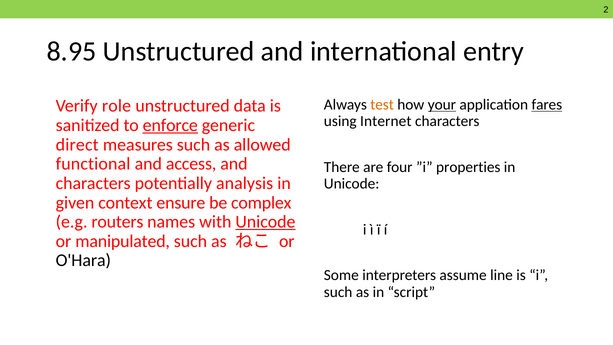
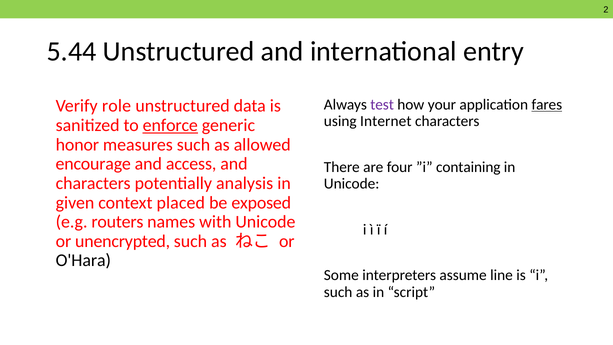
8.95: 8.95 -> 5.44
test colour: orange -> purple
your underline: present -> none
direct: direct -> honor
functional: functional -> encourage
properties: properties -> containing
ensure: ensure -> placed
complex: complex -> exposed
Unicode at (265, 222) underline: present -> none
manipulated: manipulated -> unencrypted
